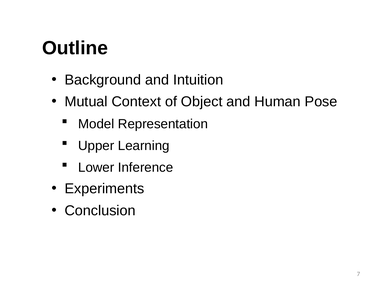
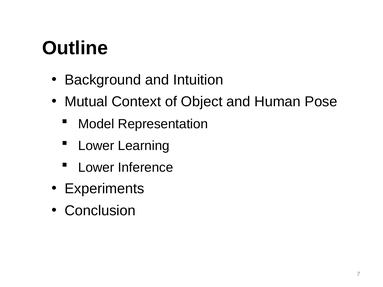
Upper at (96, 146): Upper -> Lower
